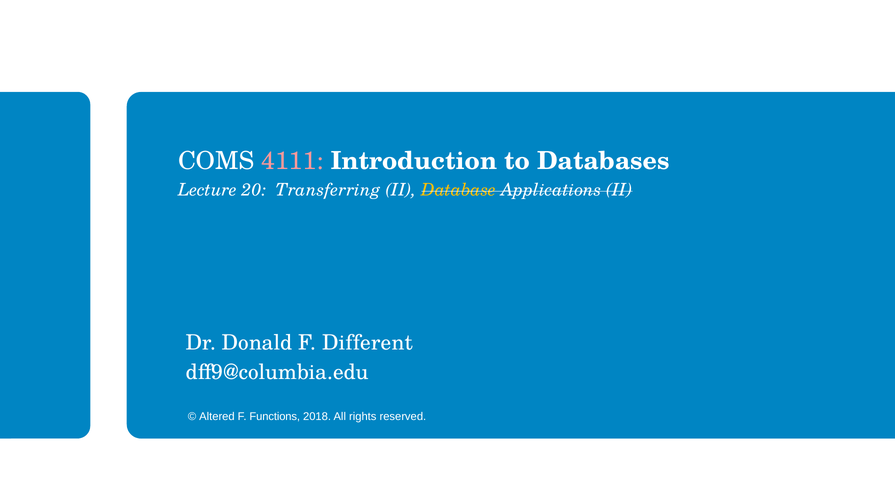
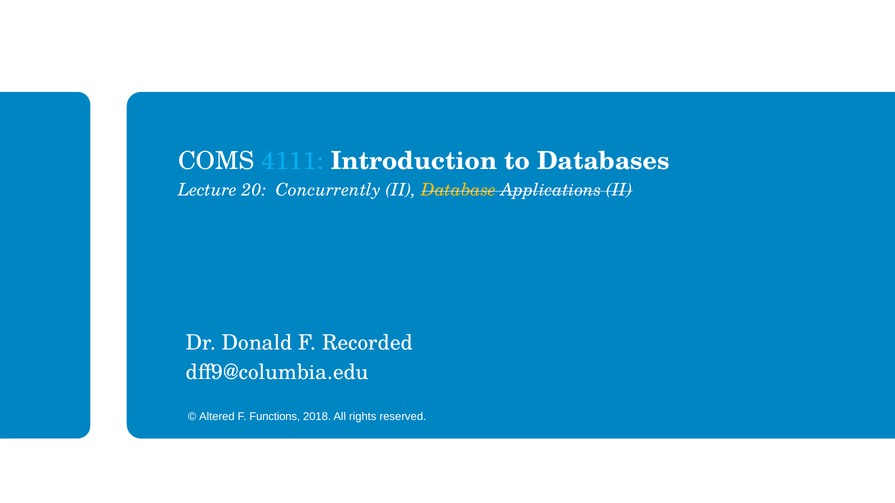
4111 colour: pink -> light blue
Transferring: Transferring -> Concurrently
Different: Different -> Recorded
